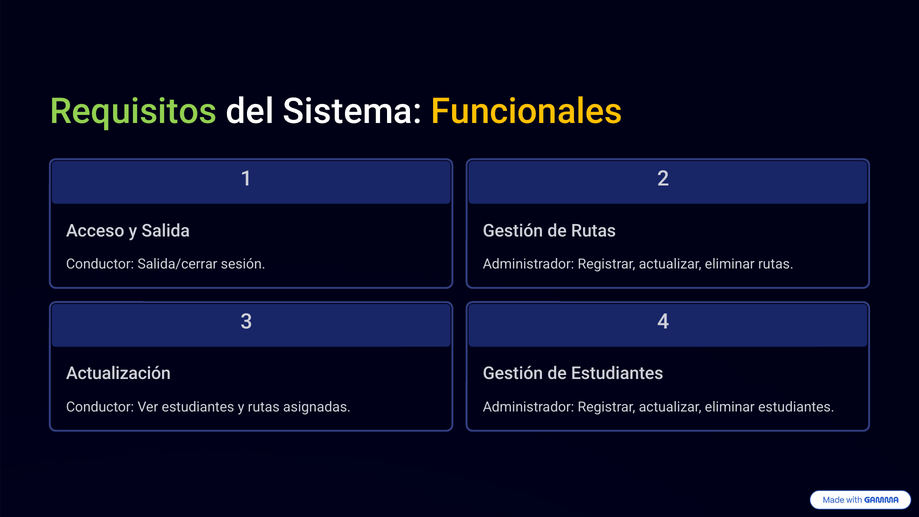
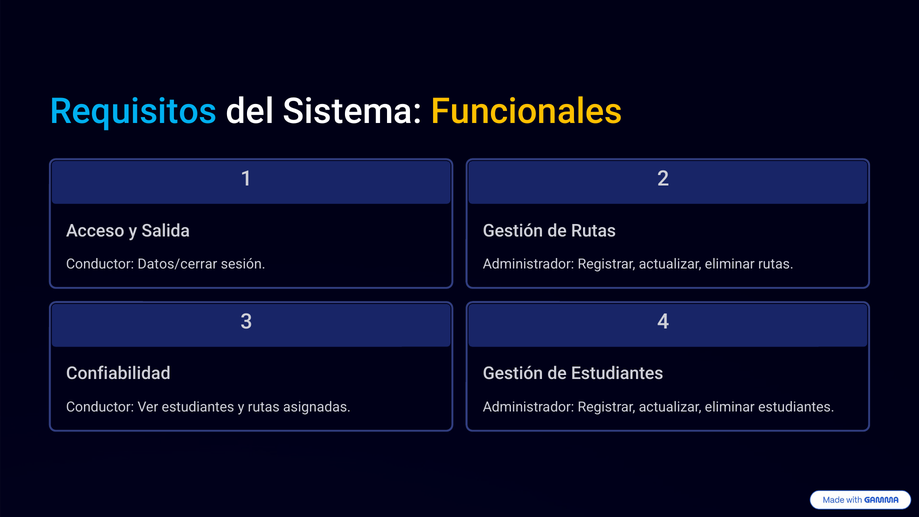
Requisitos colour: light green -> light blue
Salida/cerrar: Salida/cerrar -> Datos/cerrar
Actualización: Actualización -> Confiabilidad
